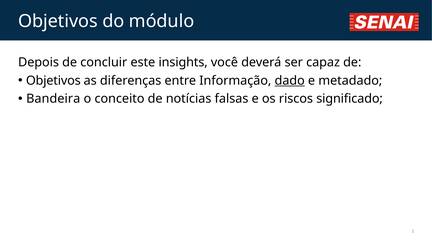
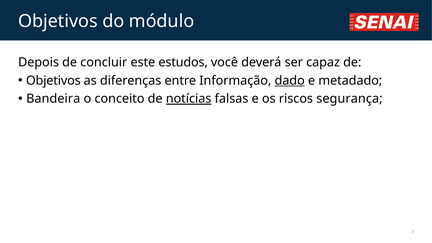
insights: insights -> estudos
notícias underline: none -> present
significado: significado -> segurança
